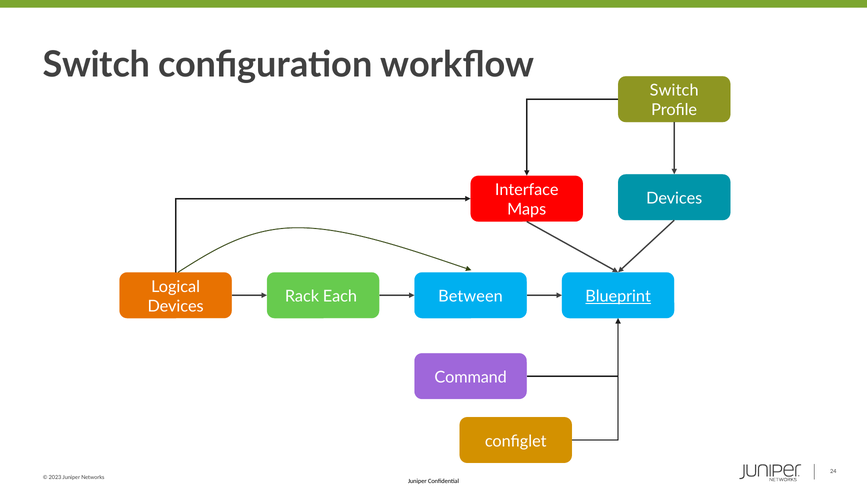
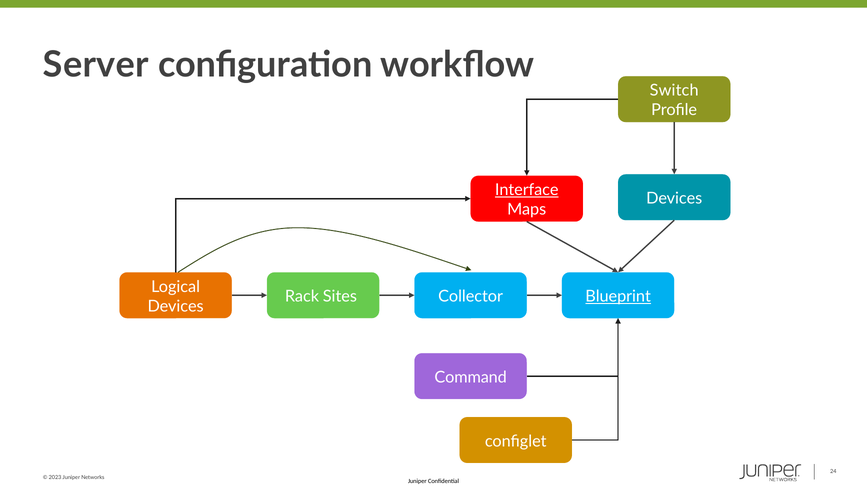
Switch at (96, 65): Switch -> Server
Interface underline: none -> present
Each: Each -> Sites
Between: Between -> Collector
